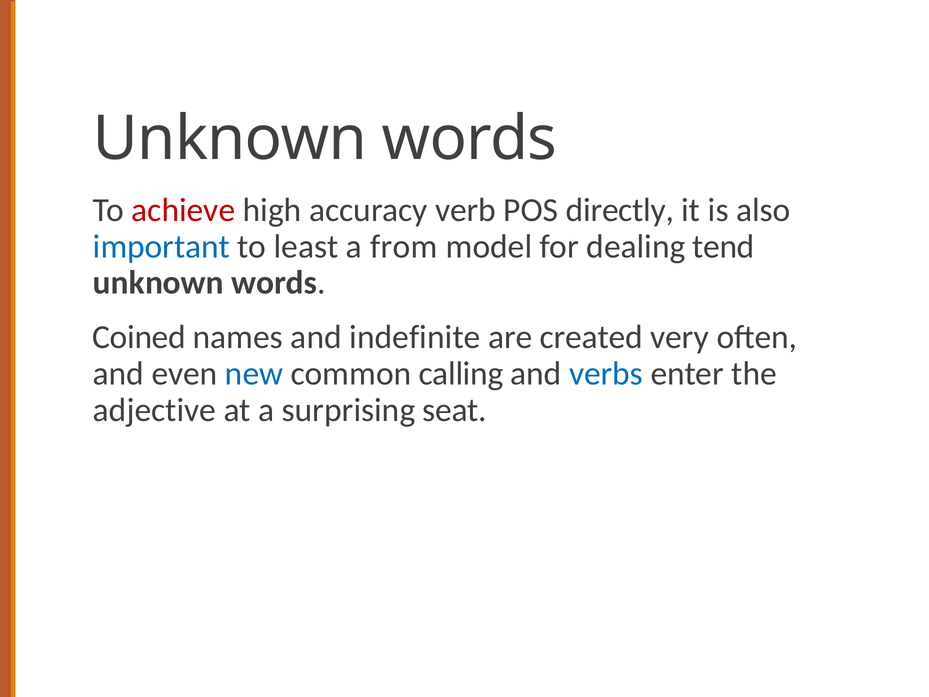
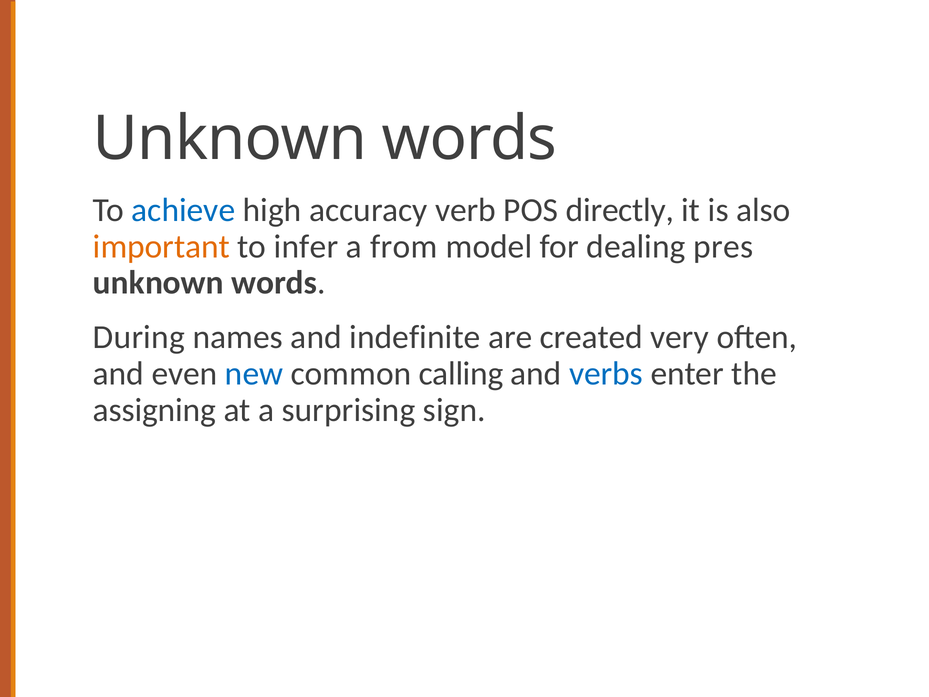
achieve colour: red -> blue
important colour: blue -> orange
least: least -> infer
tend: tend -> pres
Coined: Coined -> During
adjective: adjective -> assigning
seat: seat -> sign
